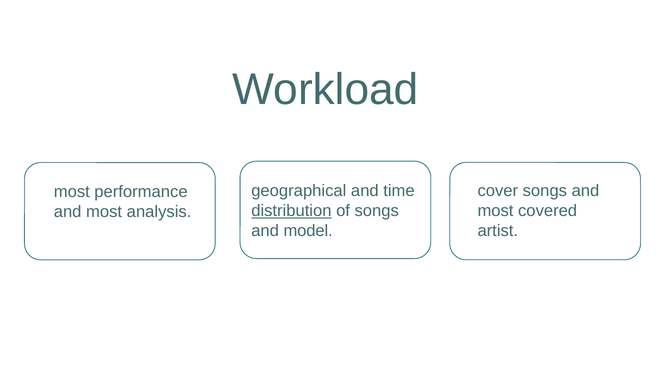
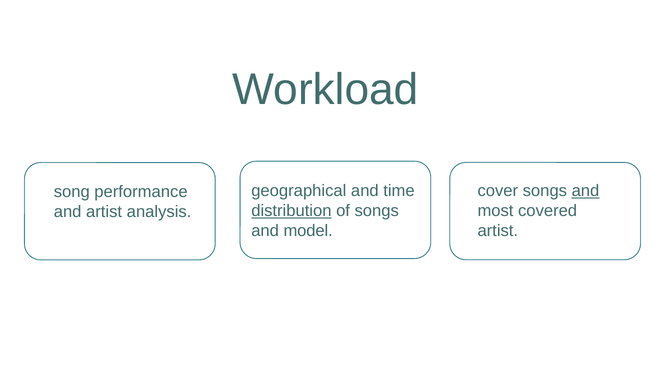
and at (585, 191) underline: none -> present
most at (72, 192): most -> song
most at (104, 212): most -> artist
